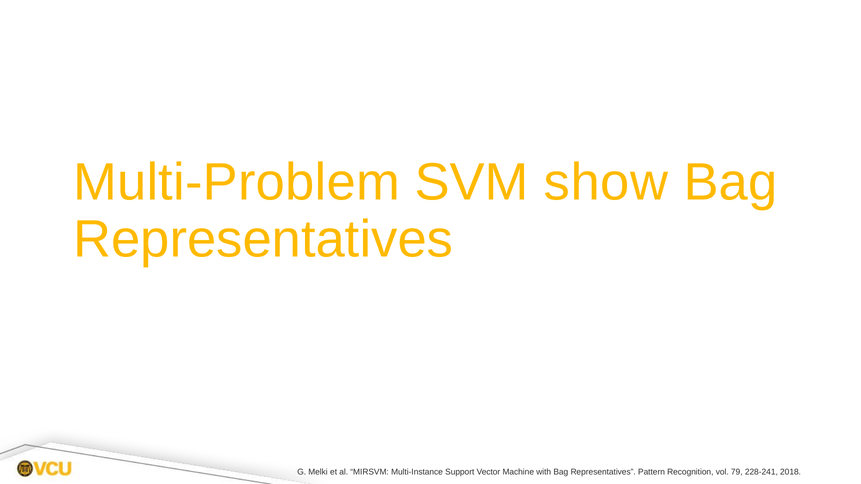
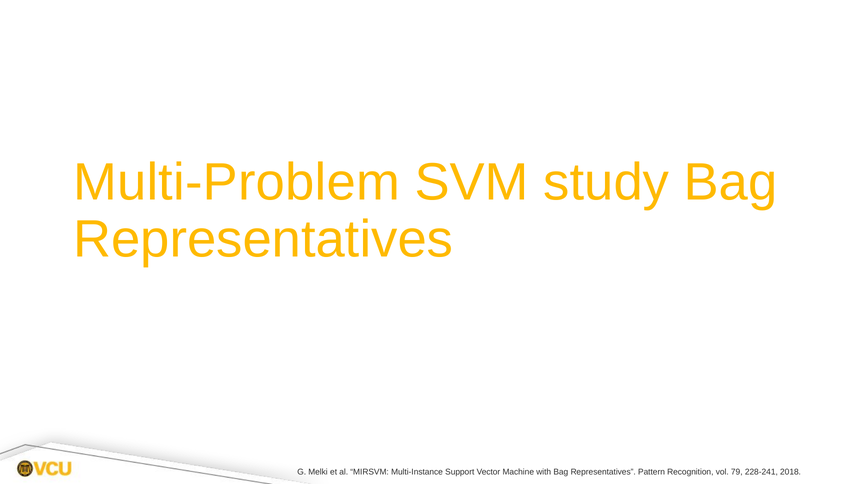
show: show -> study
